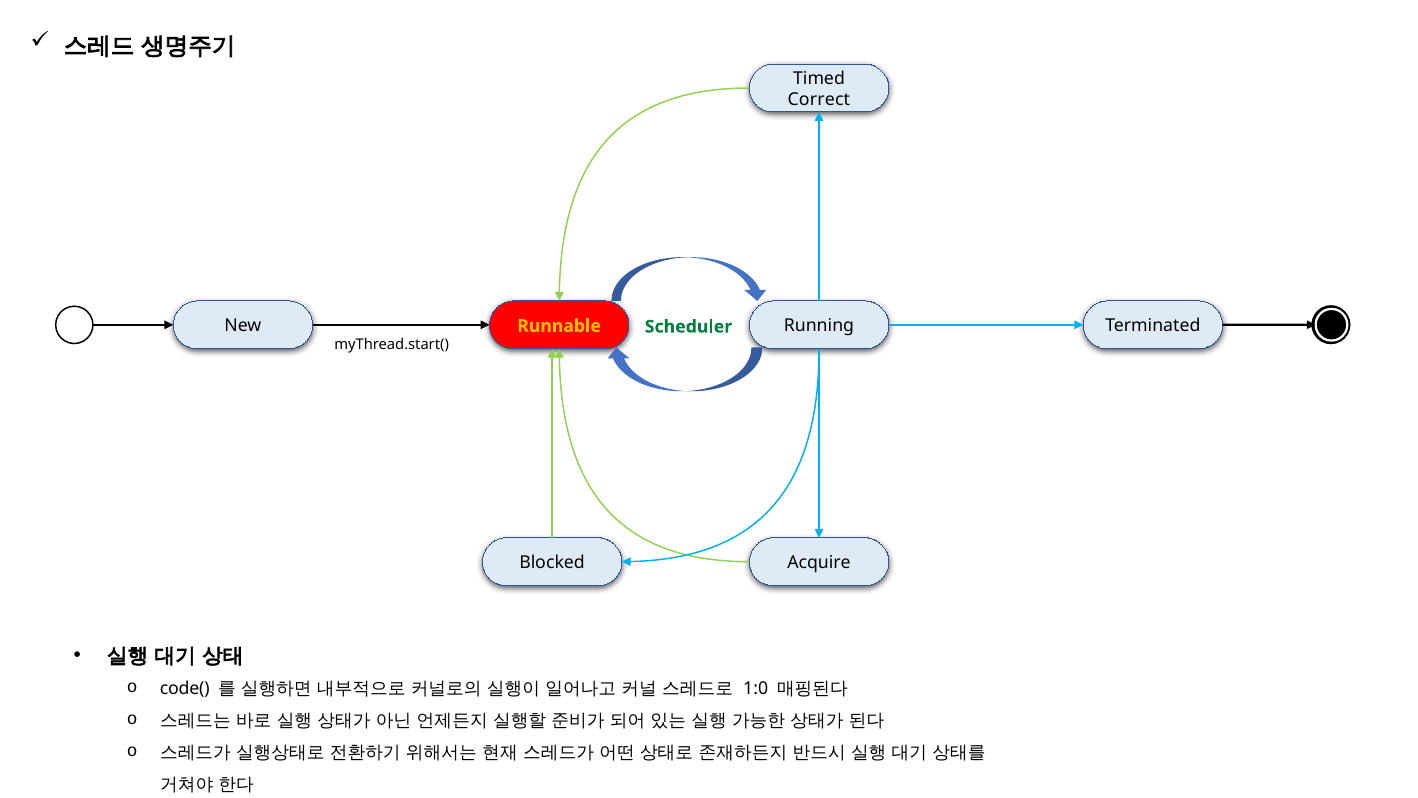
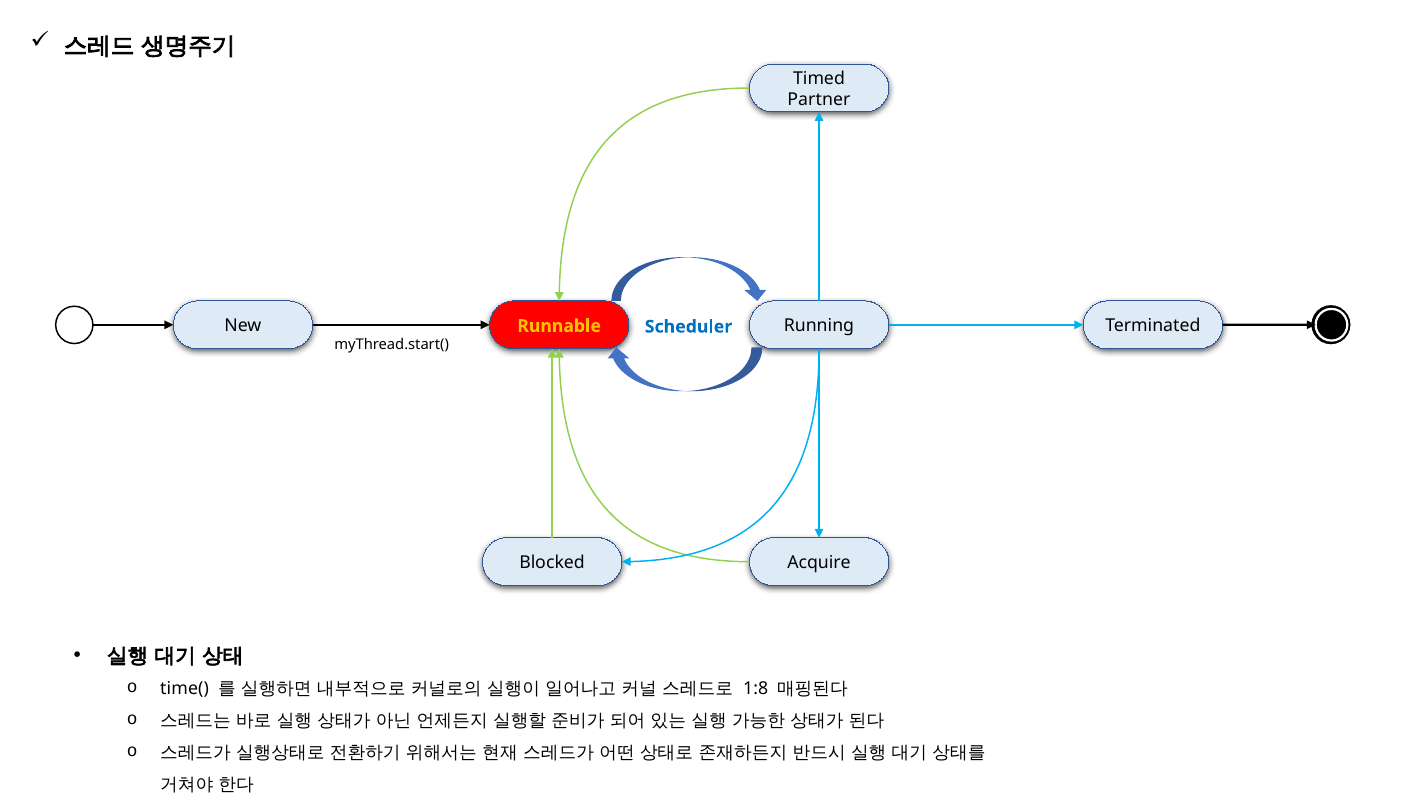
Correct: Correct -> Partner
Scheduler colour: green -> blue
code(: code( -> time(
1:0: 1:0 -> 1:8
